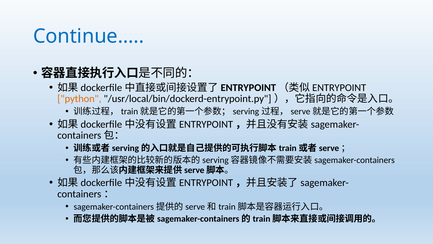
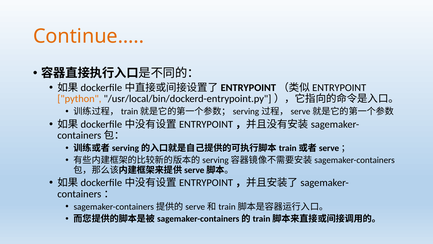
Continue… colour: blue -> orange
